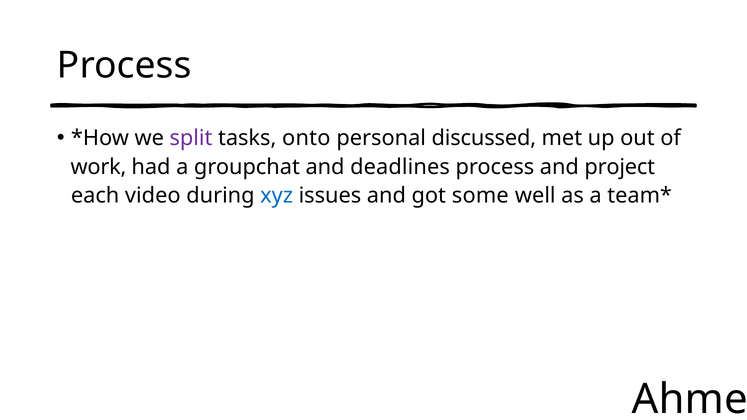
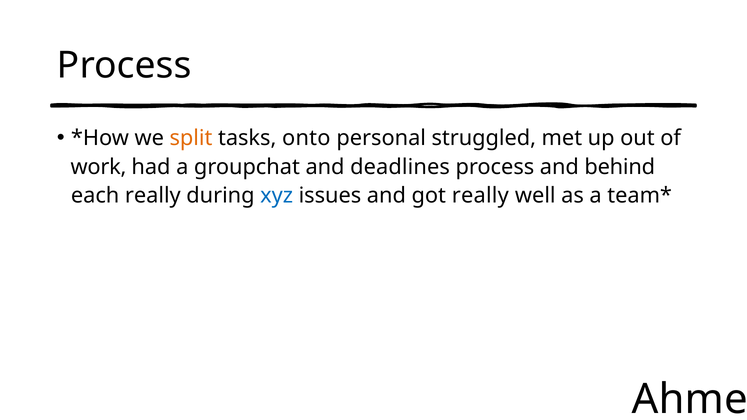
split colour: purple -> orange
discussed: discussed -> struggled
project: project -> behind
each video: video -> really
got some: some -> really
